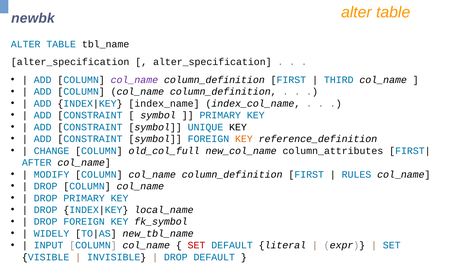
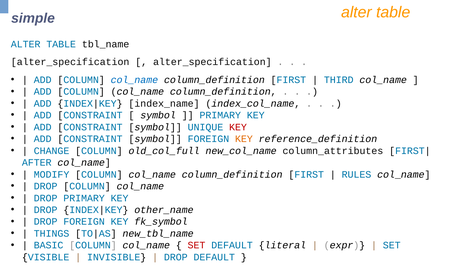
newbk: newbk -> simple
col_name at (134, 80) colour: purple -> blue
KEY at (238, 127) colour: black -> red
local_name: local_name -> other_name
WIDELY: WIDELY -> THINGS
INPUT: INPUT -> BASIC
